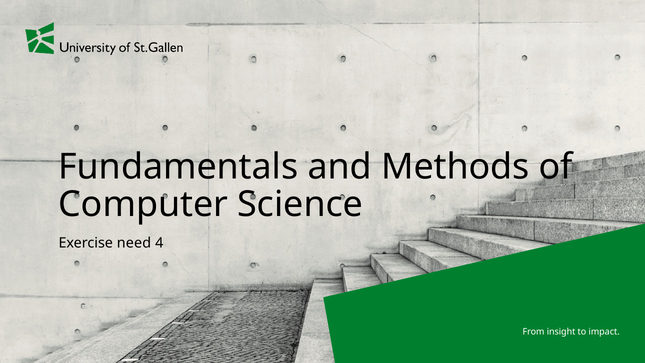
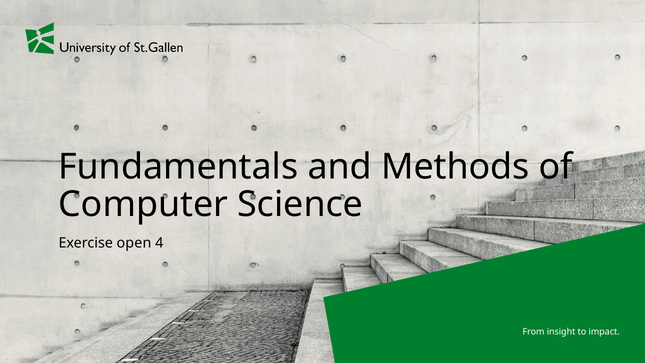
need: need -> open
